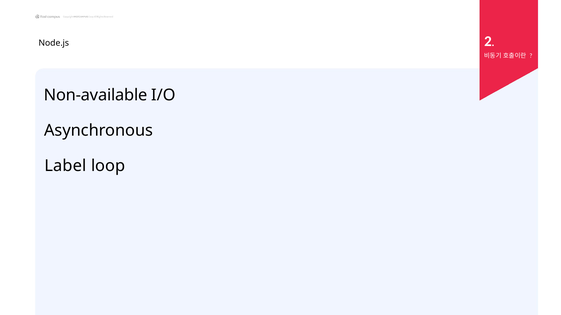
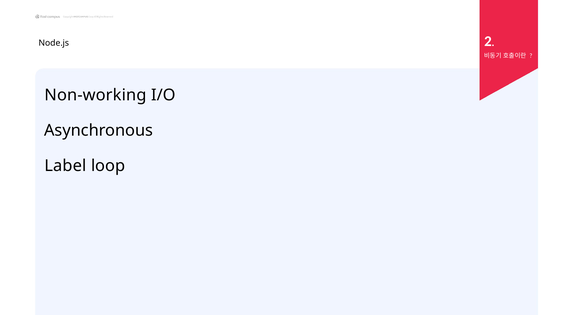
Non-available: Non-available -> Non-working
